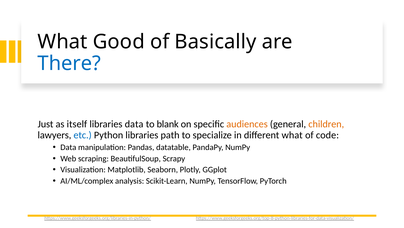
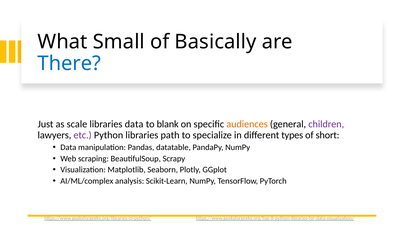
Good: Good -> Small
itself: itself -> scale
children colour: orange -> purple
etc colour: blue -> purple
different what: what -> types
code: code -> short
